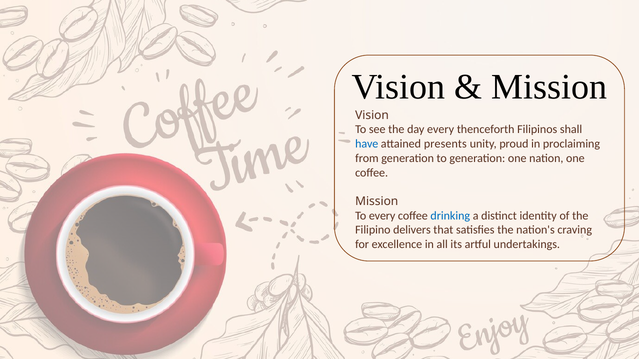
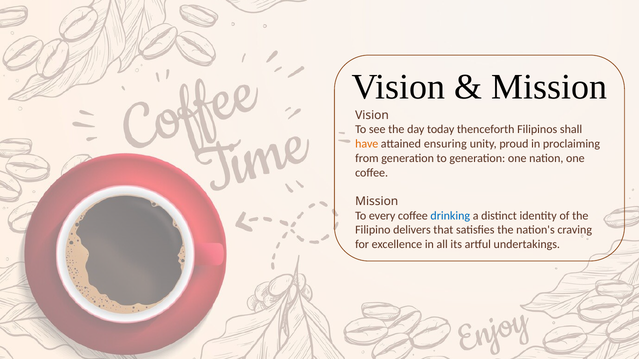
day every: every -> today
have colour: blue -> orange
presents: presents -> ensuring
